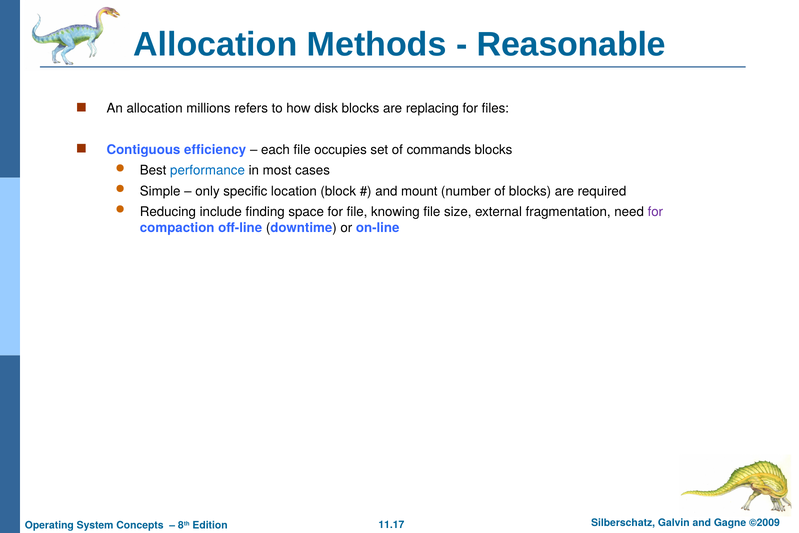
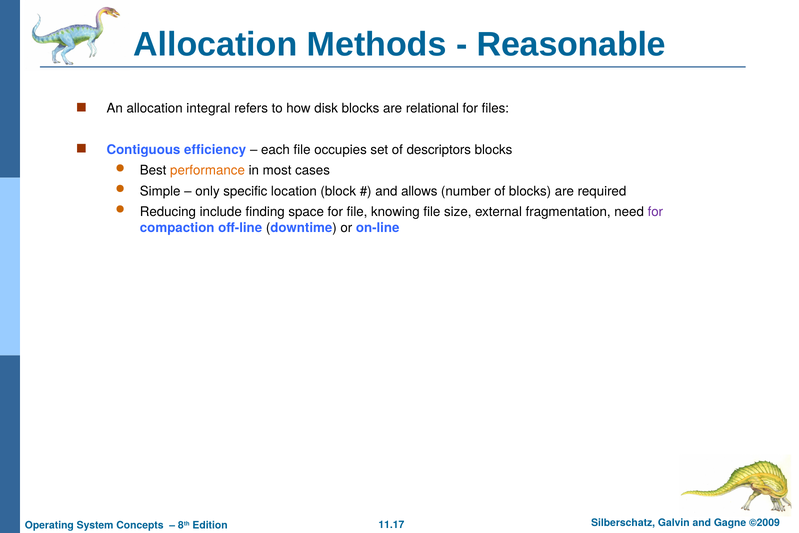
millions: millions -> integral
replacing: replacing -> relational
commands: commands -> descriptors
performance colour: blue -> orange
mount: mount -> allows
